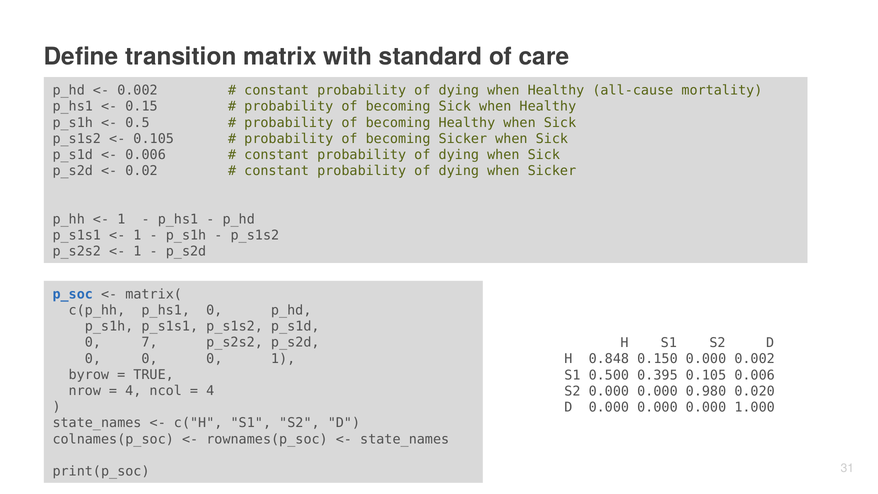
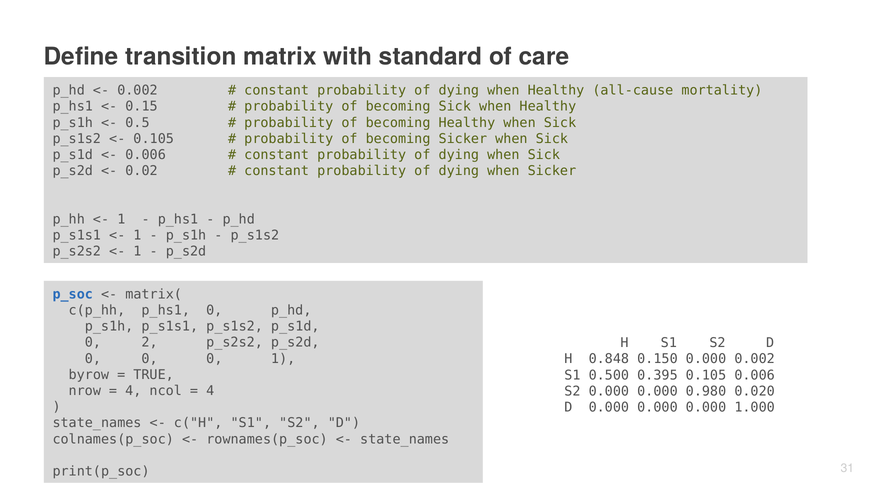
7: 7 -> 2
